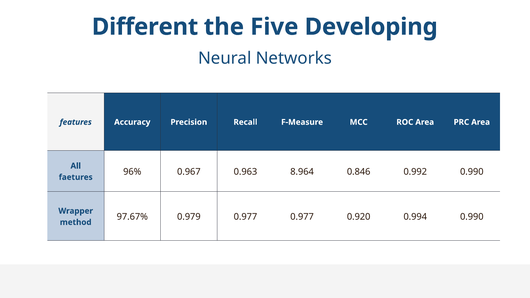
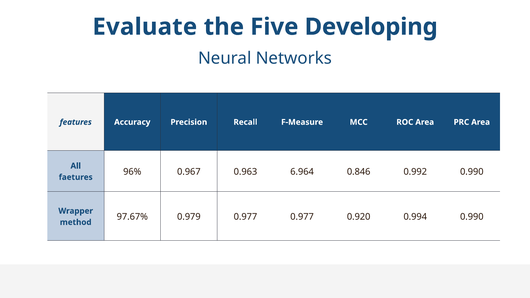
Different: Different -> Evaluate
8.964: 8.964 -> 6.964
